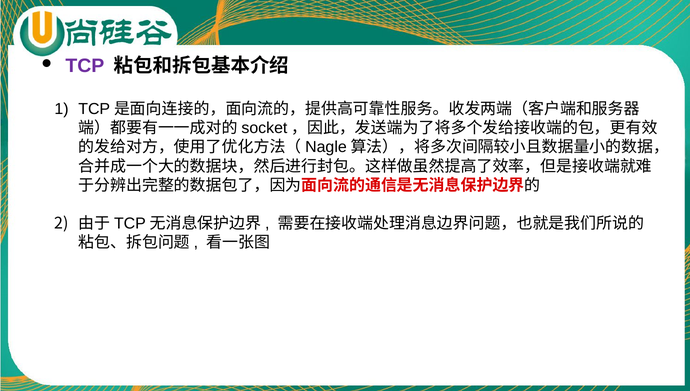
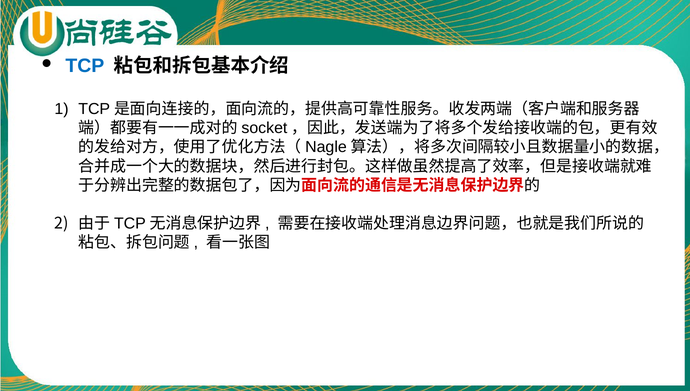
TCP colour: purple -> blue
